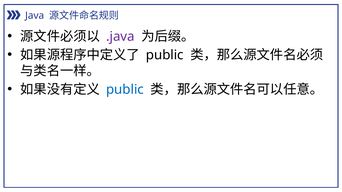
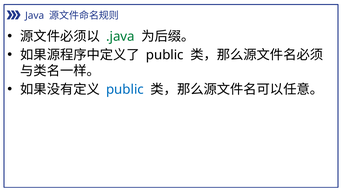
.java colour: purple -> green
